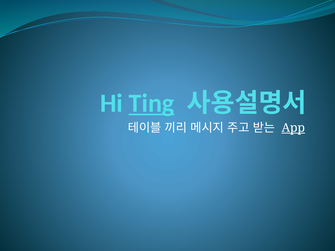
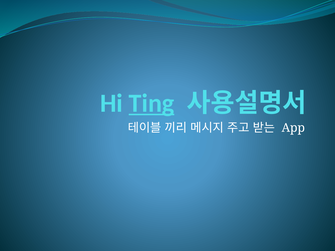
App underline: present -> none
